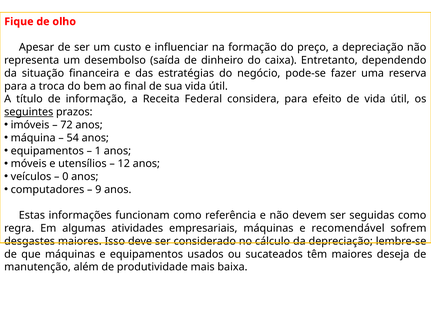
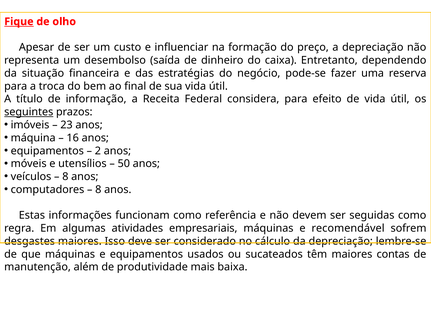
Fique underline: none -> present
72: 72 -> 23
54: 54 -> 16
1: 1 -> 2
12: 12 -> 50
0 at (65, 177): 0 -> 8
9 at (98, 190): 9 -> 8
deseja: deseja -> contas
